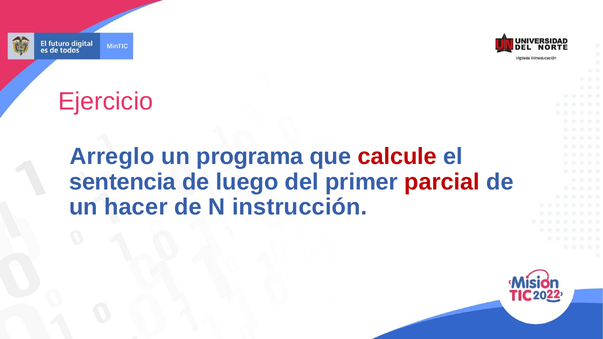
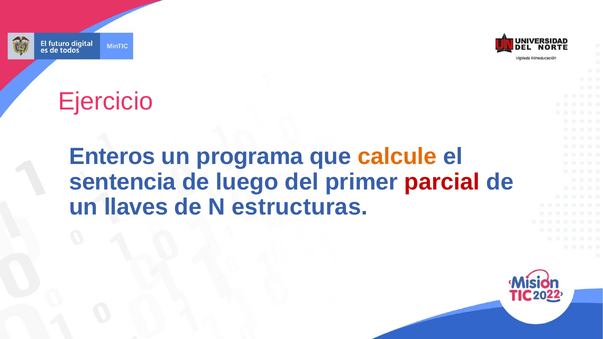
Arreglo: Arreglo -> Enteros
calcule colour: red -> orange
hacer: hacer -> llaves
instrucción: instrucción -> estructuras
